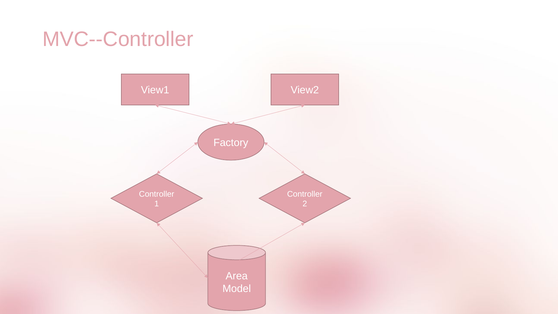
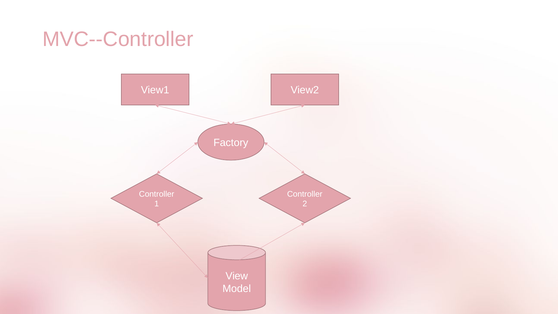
Area: Area -> View
